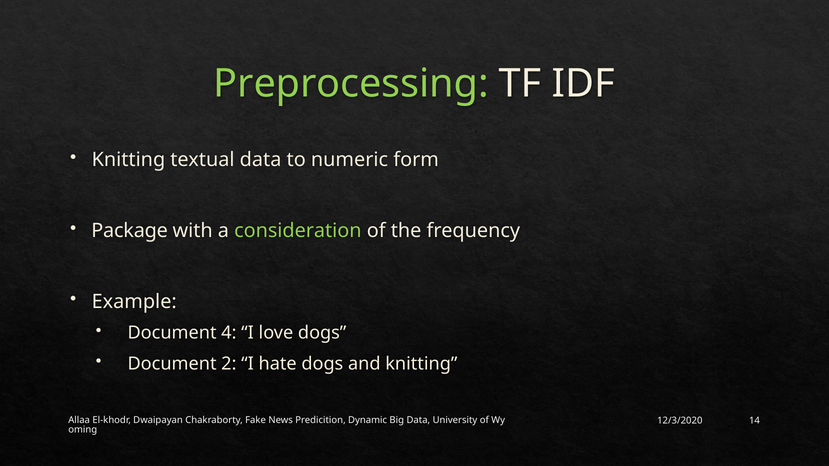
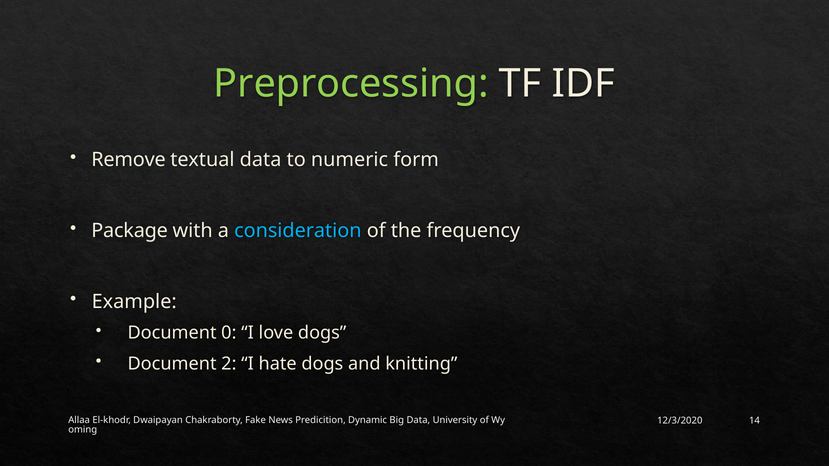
Knitting at (128, 160): Knitting -> Remove
consideration colour: light green -> light blue
4: 4 -> 0
